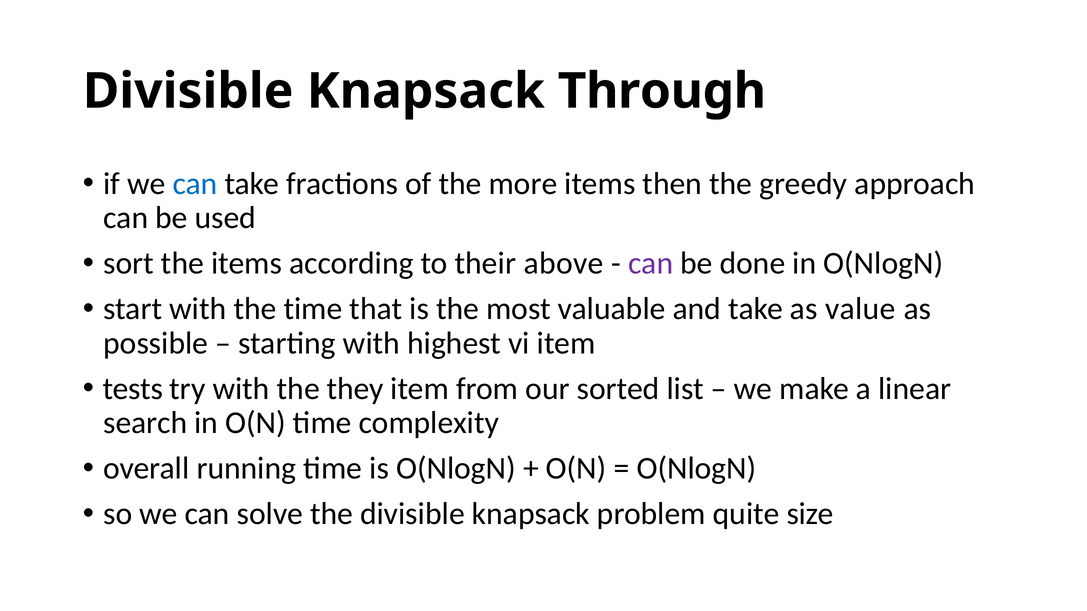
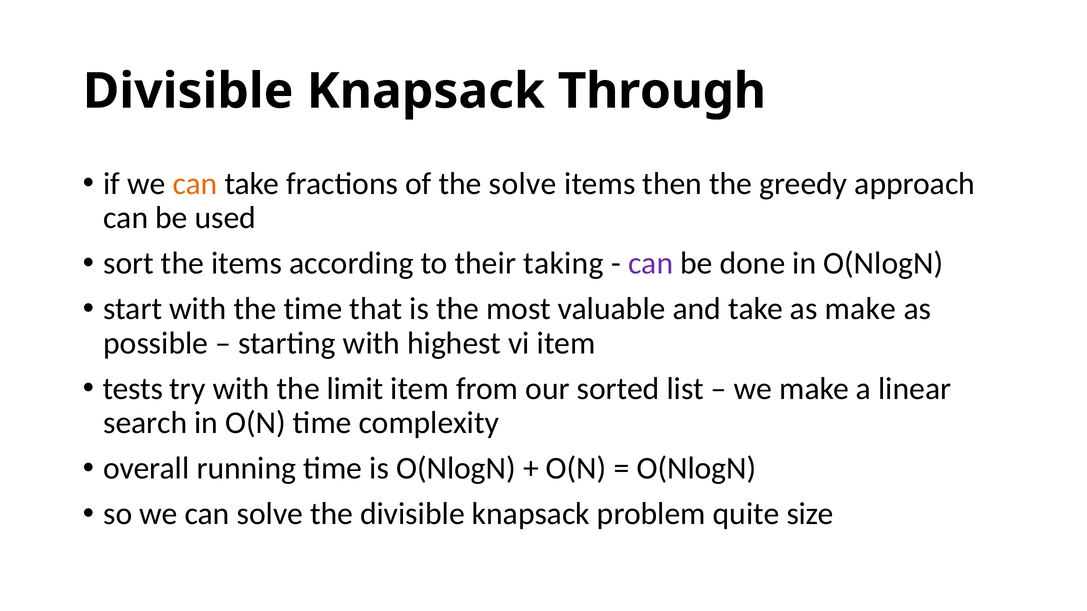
can at (195, 184) colour: blue -> orange
the more: more -> solve
above: above -> taking
as value: value -> make
they: they -> limit
